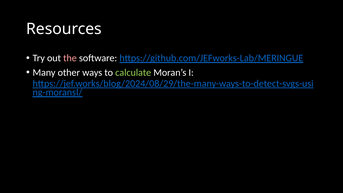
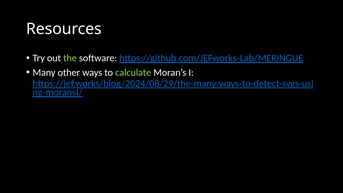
the colour: pink -> light green
